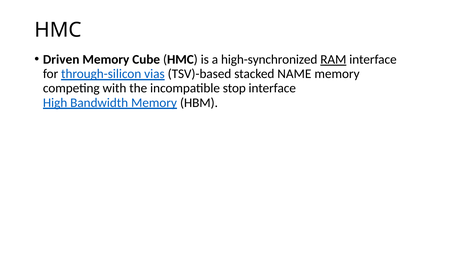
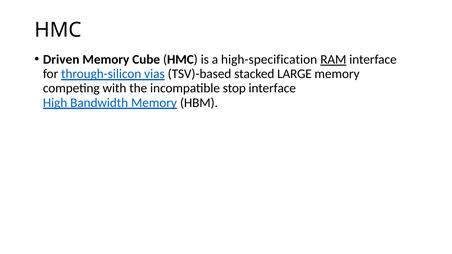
high-synchronized: high-synchronized -> high-specification
NAME: NAME -> LARGE
